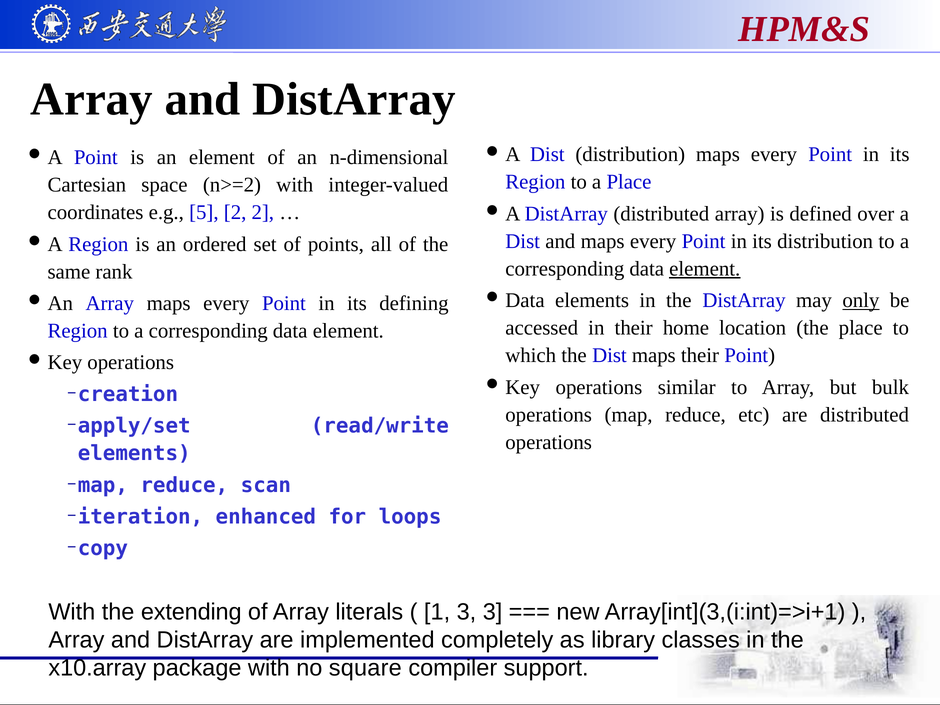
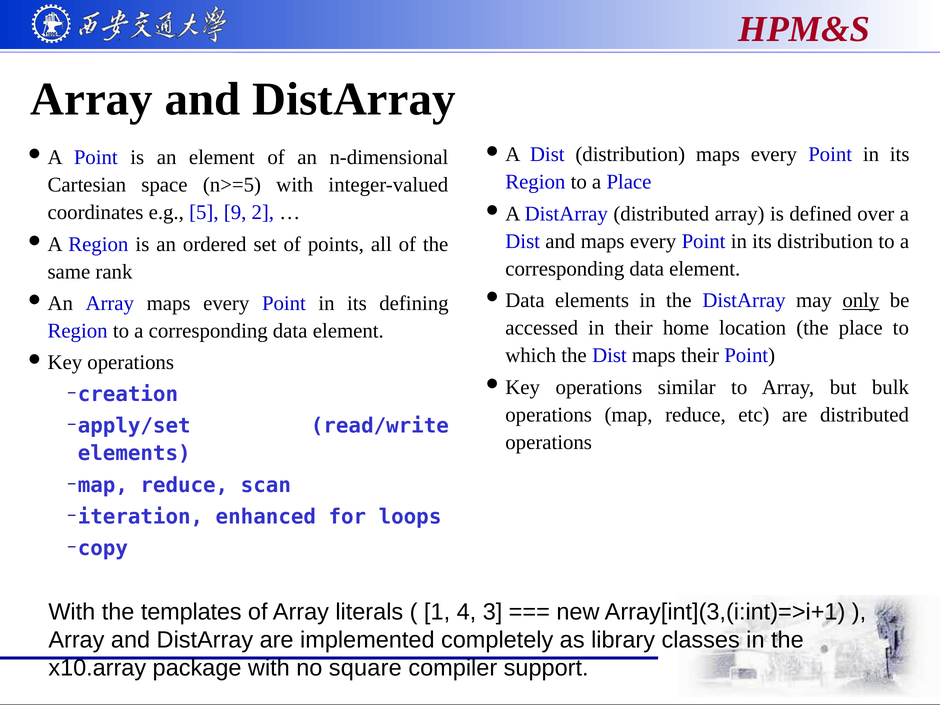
n>=2: n>=2 -> n>=5
5 2: 2 -> 9
element at (705, 269) underline: present -> none
extending: extending -> templates
1 3: 3 -> 4
